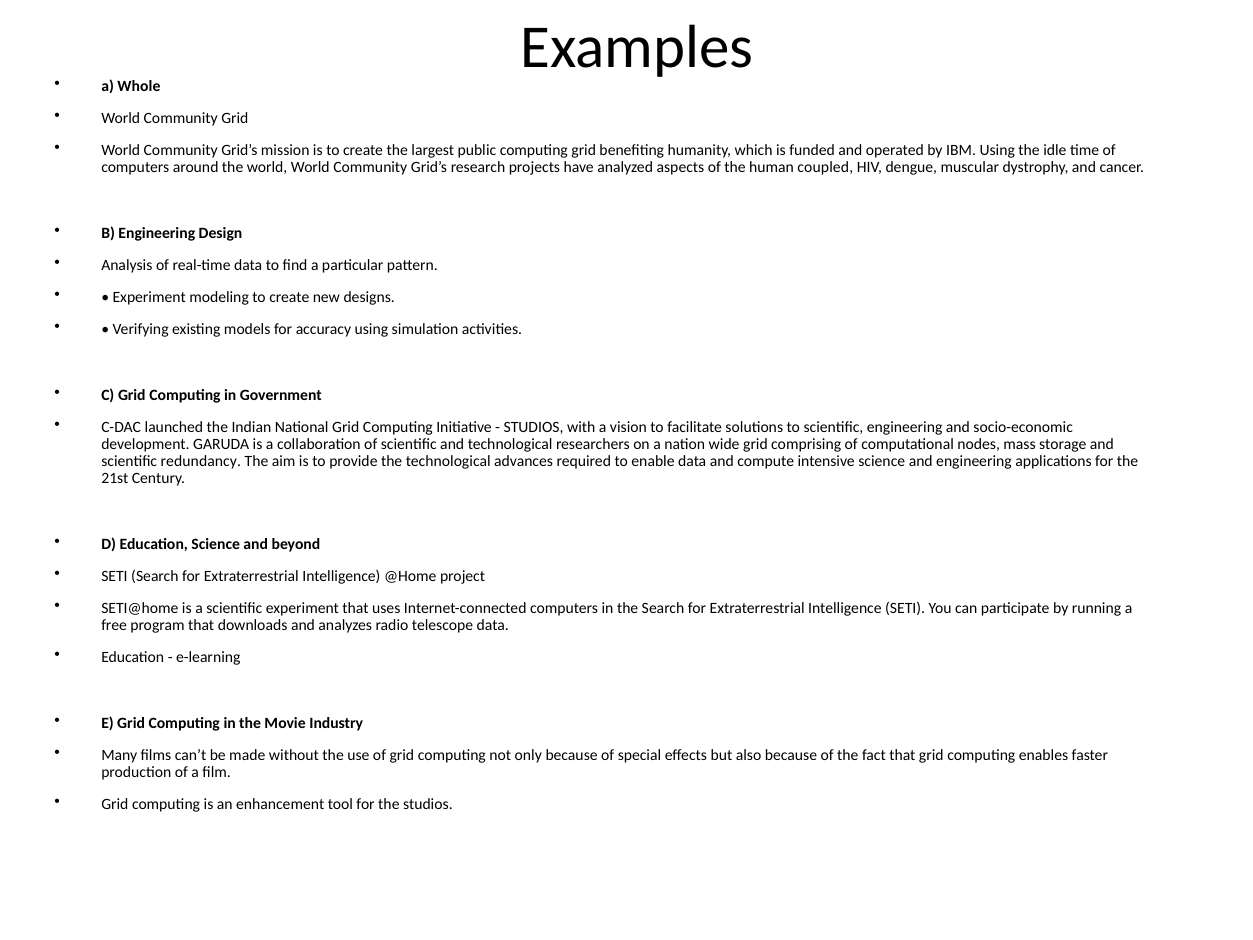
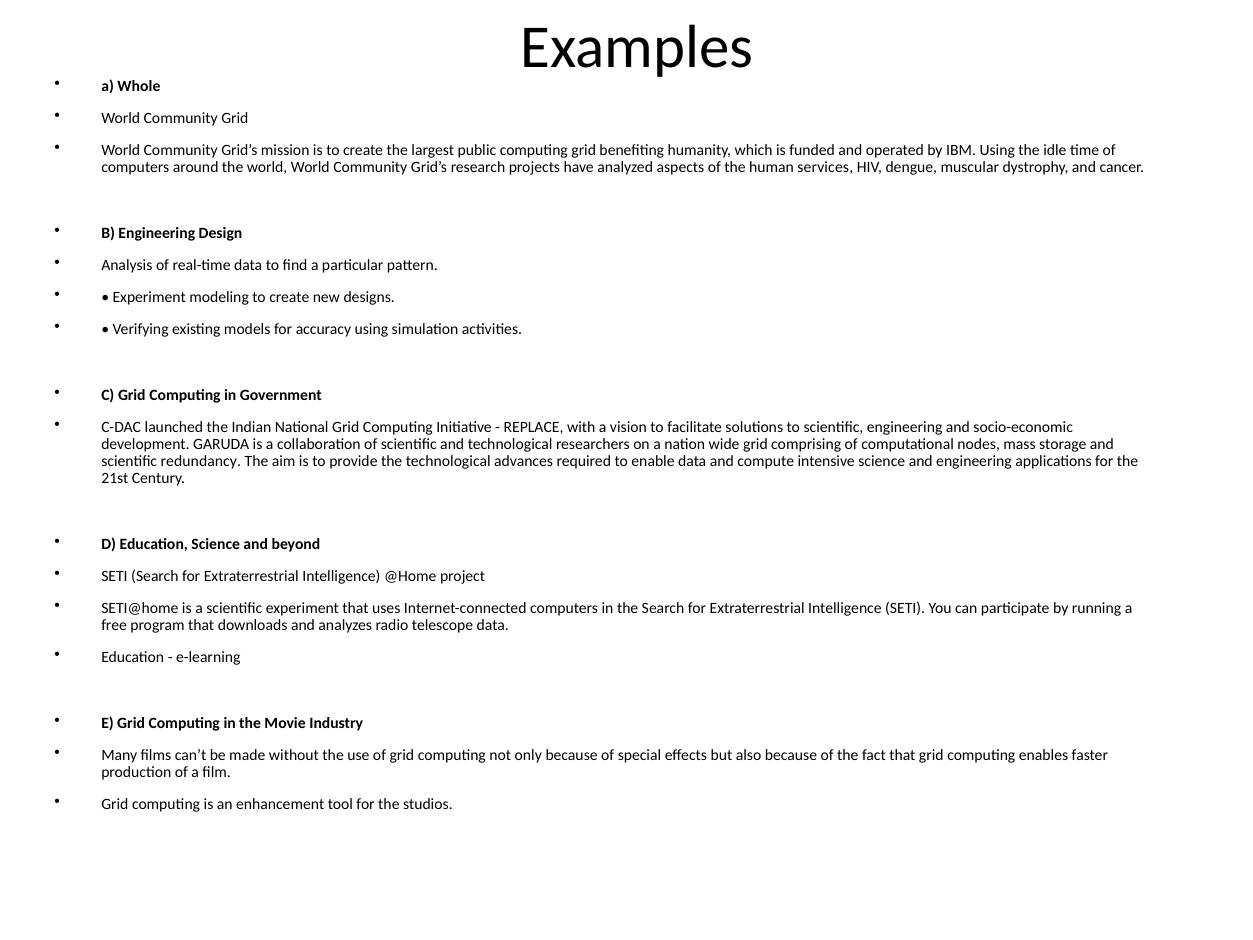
coupled: coupled -> services
STUDIOS at (534, 427): STUDIOS -> REPLACE
